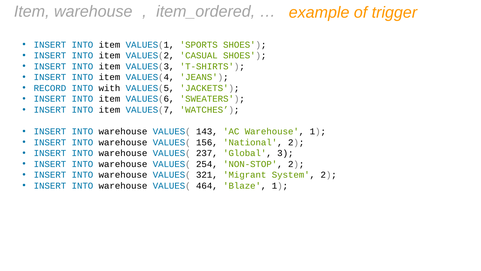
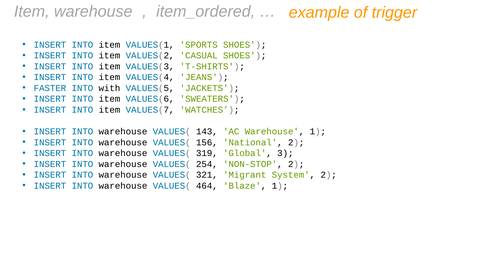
RECORD: RECORD -> FASTER
237: 237 -> 319
